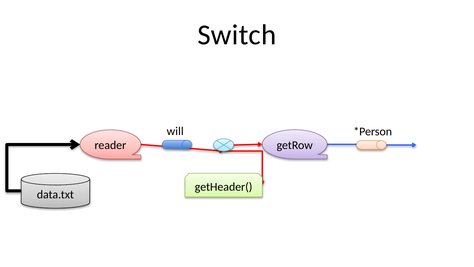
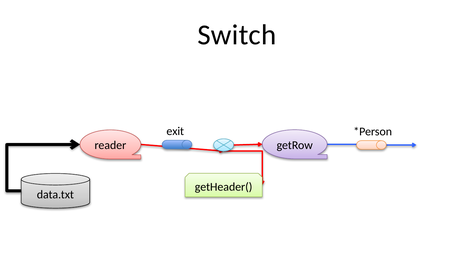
will: will -> exit
